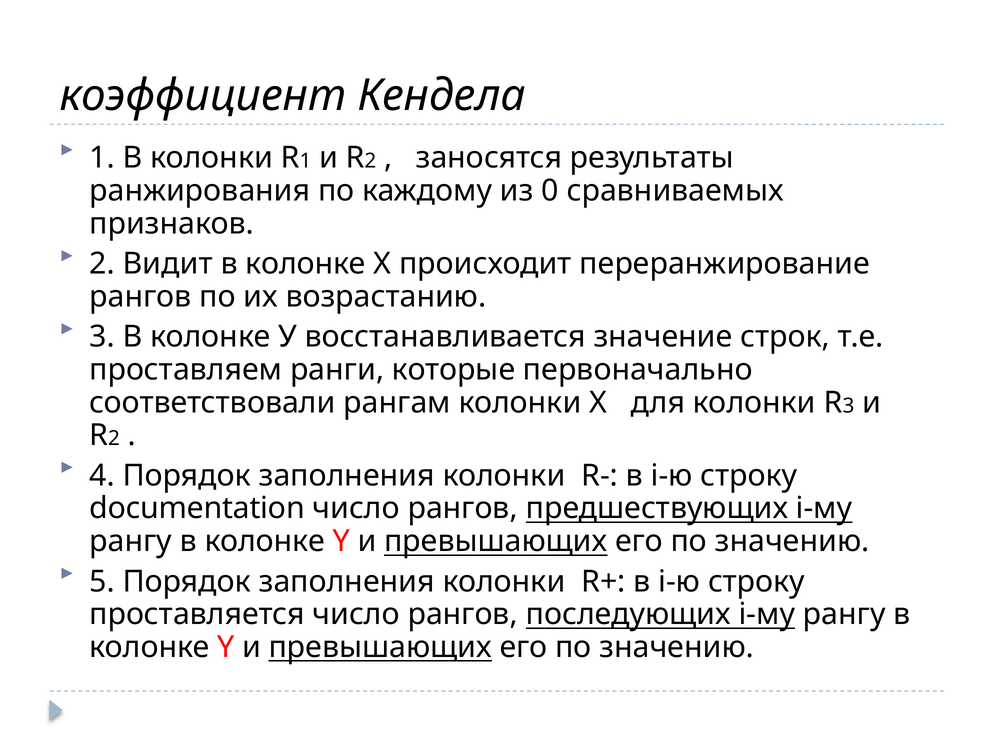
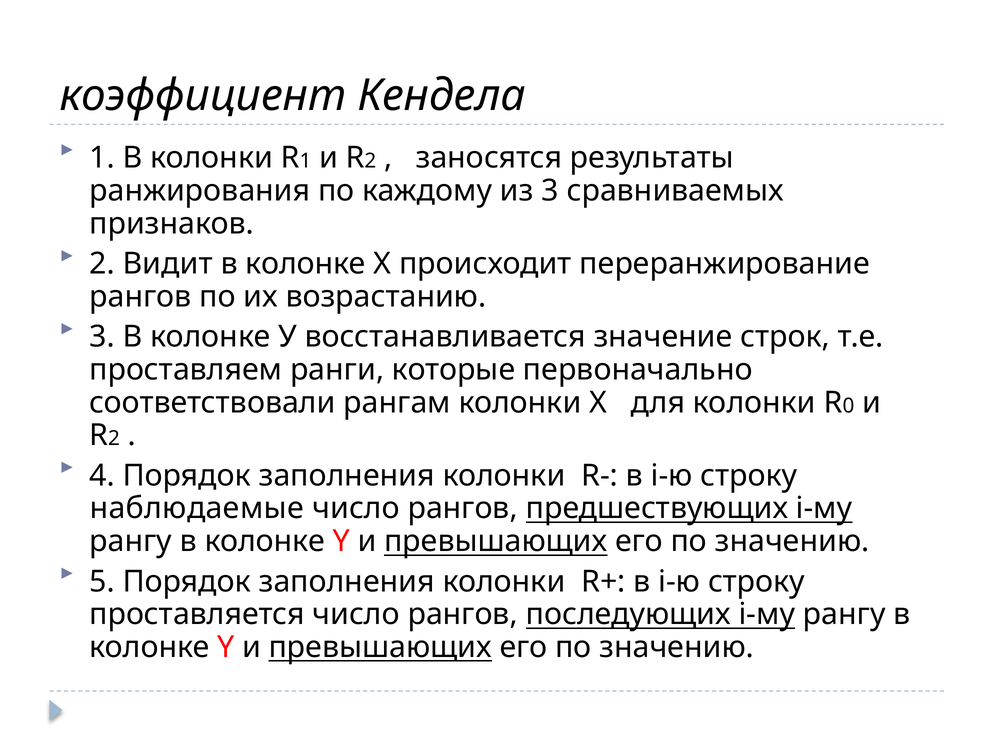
из 0: 0 -> 3
3 at (848, 405): 3 -> 0
documentation: documentation -> наблюдаемые
